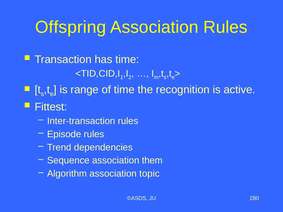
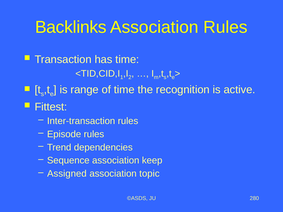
Offspring: Offspring -> Backlinks
them: them -> keep
Algorithm: Algorithm -> Assigned
